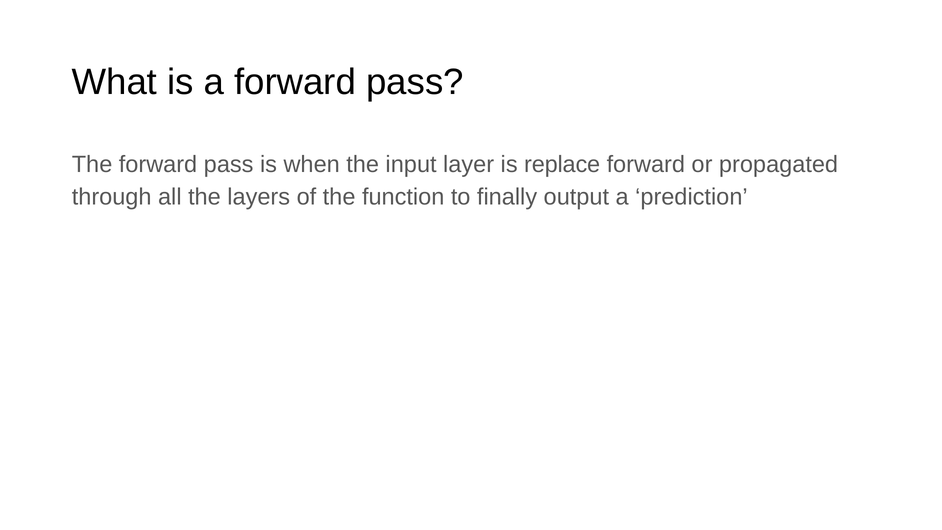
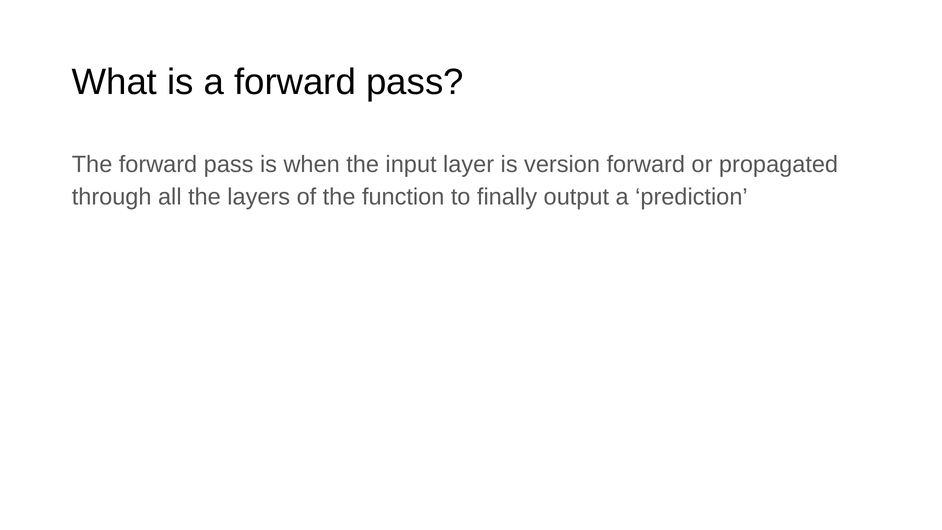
replace: replace -> version
